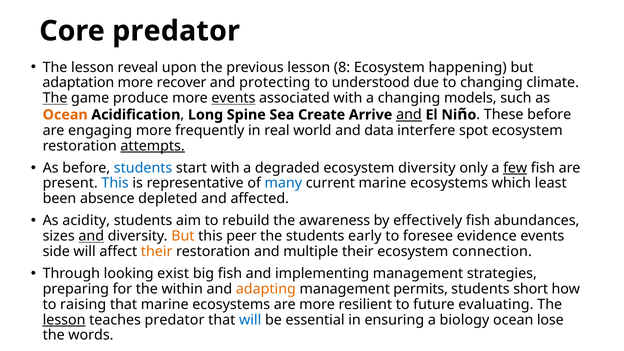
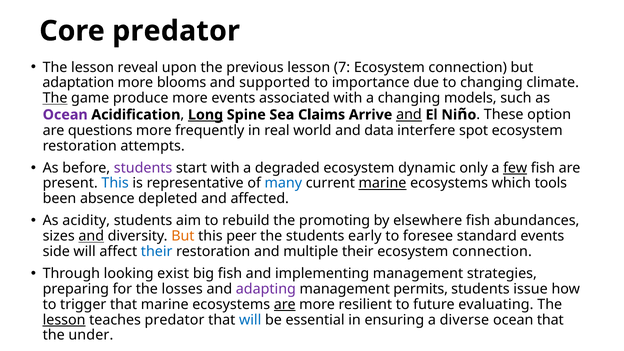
8: 8 -> 7
happening at (468, 67): happening -> connection
recover: recover -> blooms
protecting: protecting -> supported
understood: understood -> importance
events at (233, 98) underline: present -> none
Ocean at (65, 115) colour: orange -> purple
Long underline: none -> present
Create: Create -> Claims
These before: before -> option
engaging: engaging -> questions
attempts underline: present -> none
students at (143, 168) colour: blue -> purple
ecosystem diversity: diversity -> dynamic
marine at (383, 183) underline: none -> present
least: least -> tools
awareness: awareness -> promoting
effectively: effectively -> elsewhere
evidence: evidence -> standard
their at (157, 252) colour: orange -> blue
within: within -> losses
adapting colour: orange -> purple
short: short -> issue
raising: raising -> trigger
are at (285, 304) underline: none -> present
biology: biology -> diverse
ocean lose: lose -> that
words: words -> under
